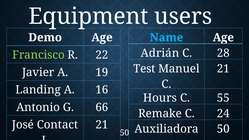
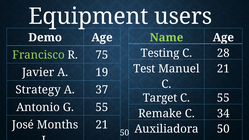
Name colour: light blue -> light green
Adrián: Adrián -> Testing
22: 22 -> 75
Landing: Landing -> Strategy
16: 16 -> 37
Hours: Hours -> Target
G 66: 66 -> 55
24: 24 -> 34
Contact: Contact -> Months
